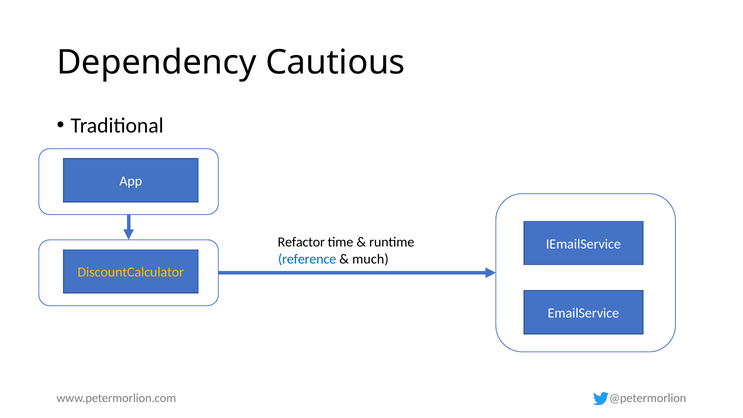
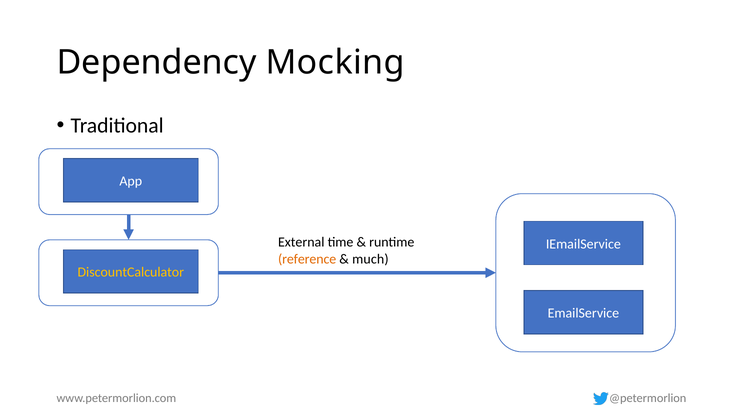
Cautious: Cautious -> Mocking
Refactor: Refactor -> External
reference colour: blue -> orange
